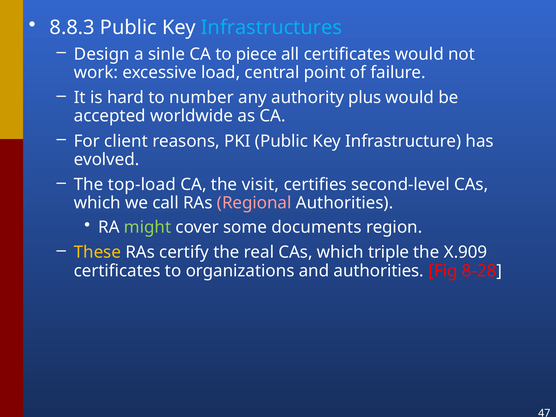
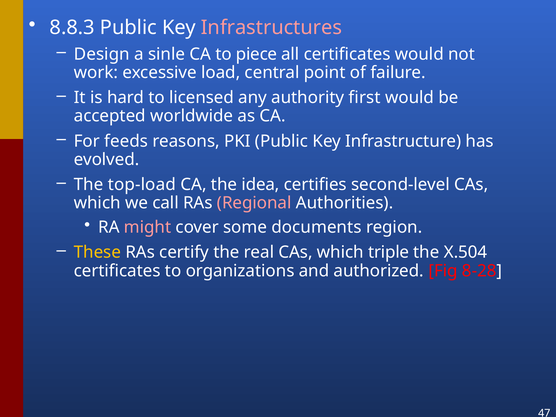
Infrastructures colour: light blue -> pink
number: number -> licensed
plus: plus -> first
client: client -> feeds
visit: visit -> idea
might colour: light green -> pink
X.909: X.909 -> X.504
and authorities: authorities -> authorized
